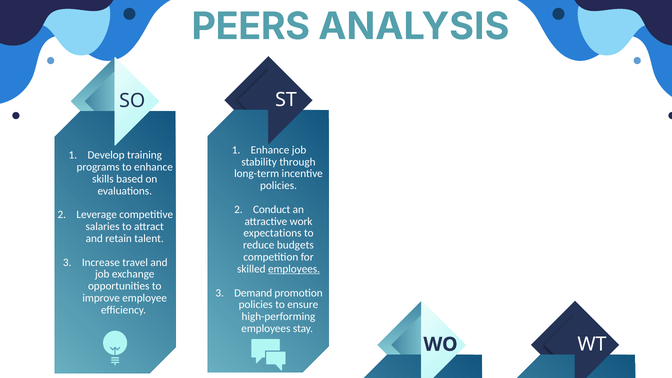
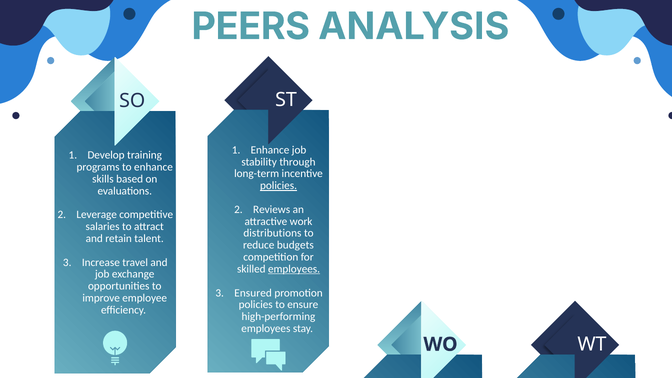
policies at (279, 186) underline: none -> present
Conduct: Conduct -> Reviews
expectations: expectations -> distributions
Demand: Demand -> Ensured
